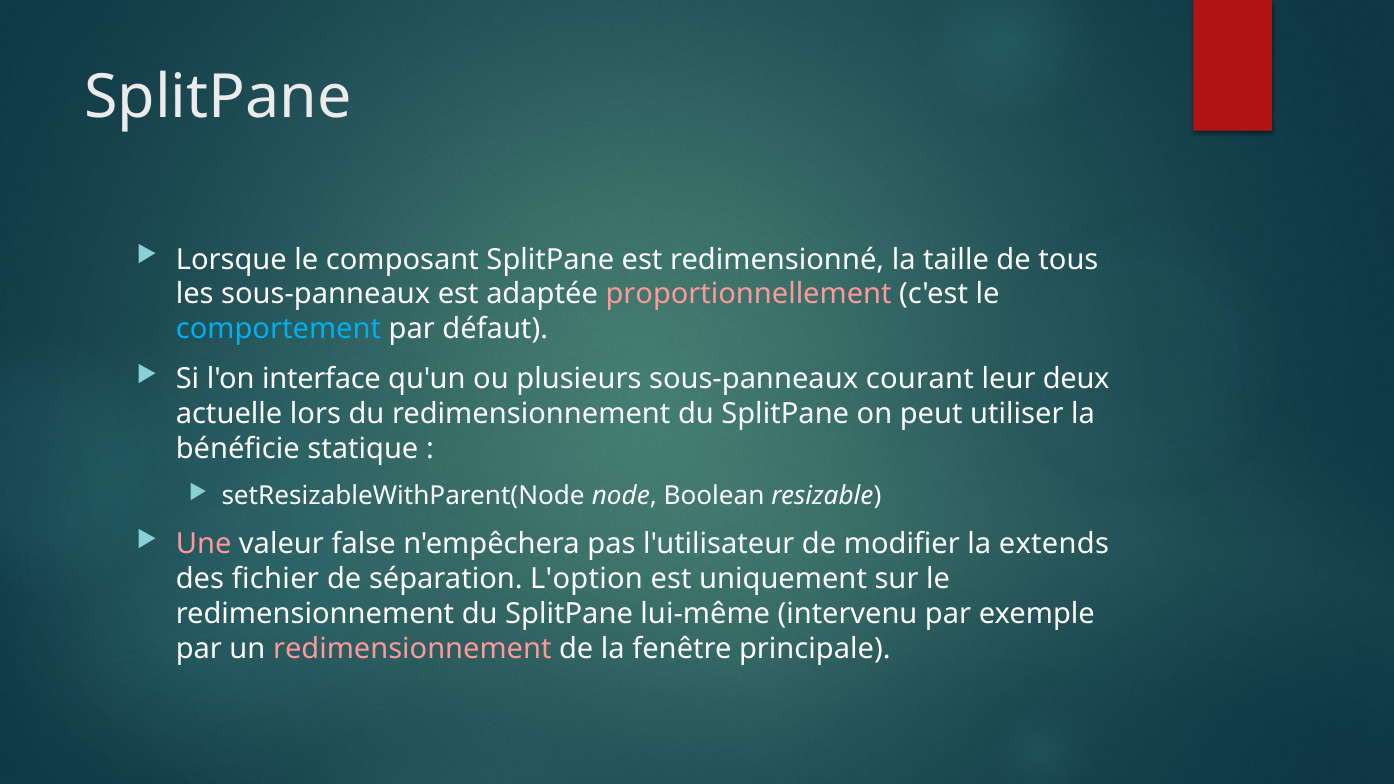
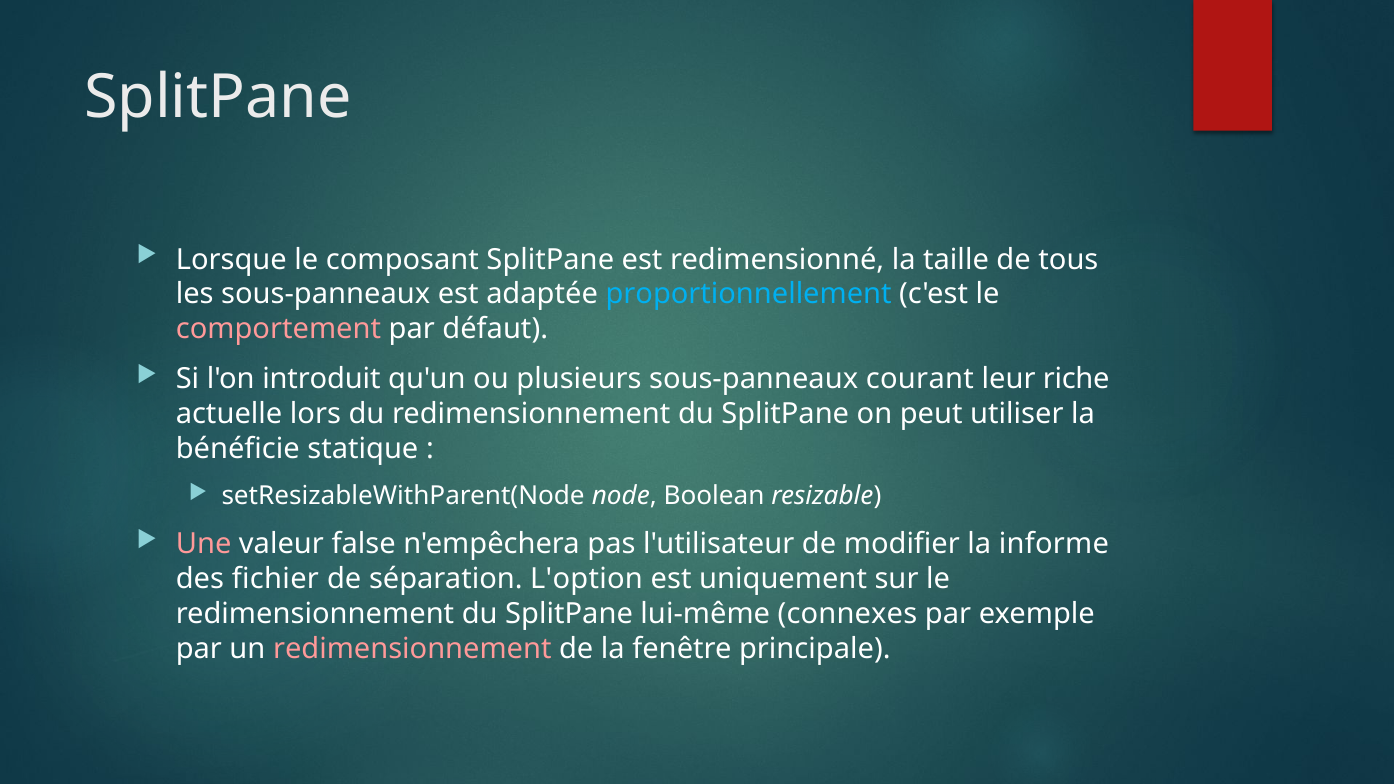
proportionnellement colour: pink -> light blue
comportement colour: light blue -> pink
interface: interface -> introduit
deux: deux -> riche
extends: extends -> informe
intervenu: intervenu -> connexes
